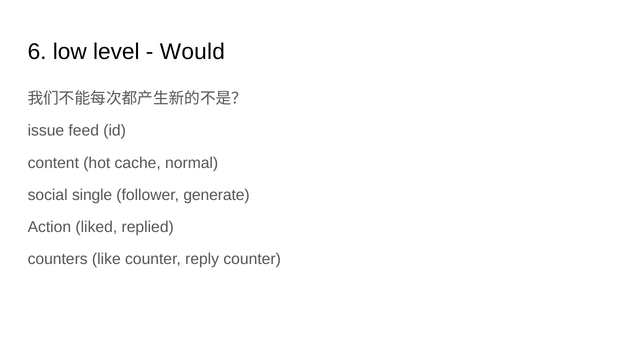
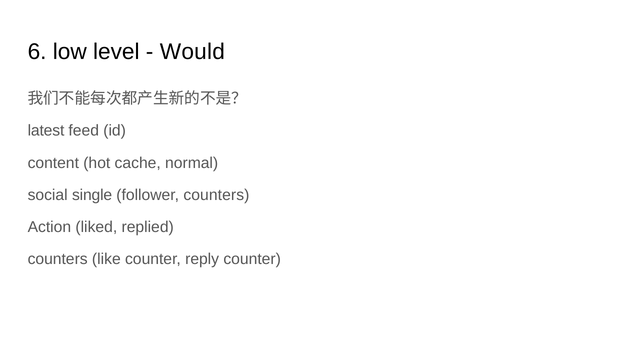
issue: issue -> latest
follower generate: generate -> counters
